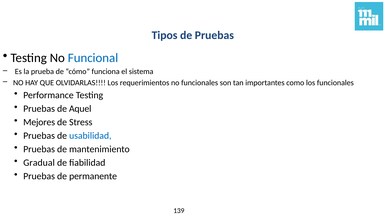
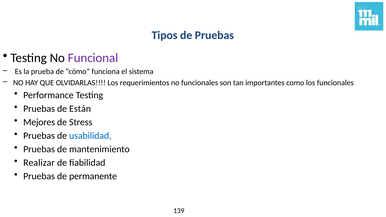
Funcional colour: blue -> purple
Aquel: Aquel -> Están
Gradual: Gradual -> Realizar
